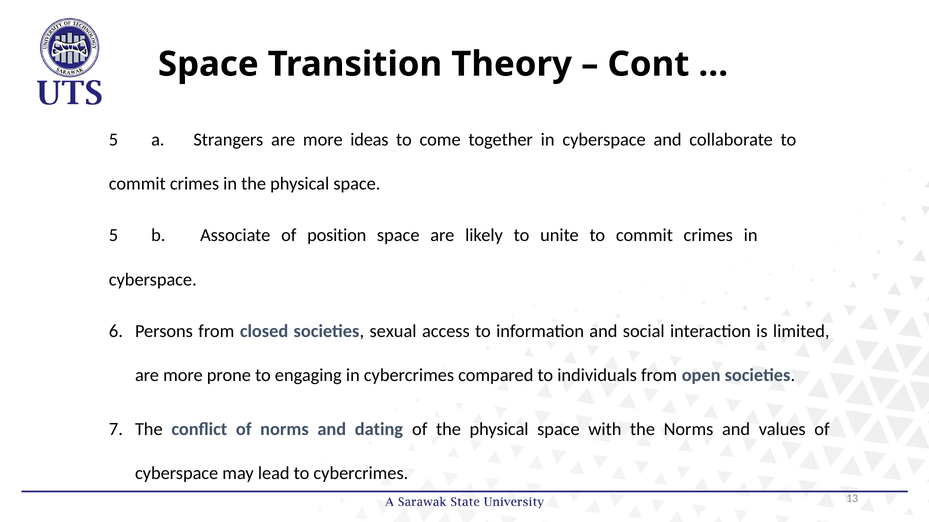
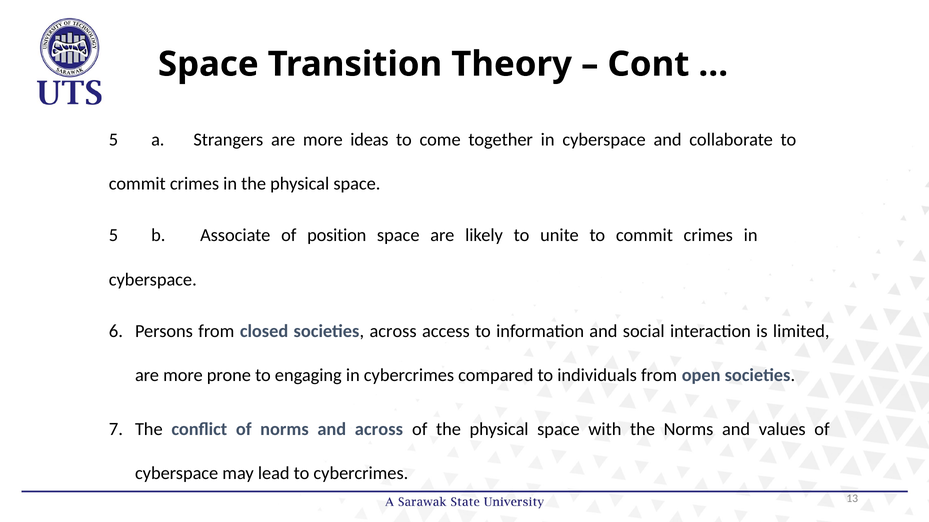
societies sexual: sexual -> across
and dating: dating -> across
